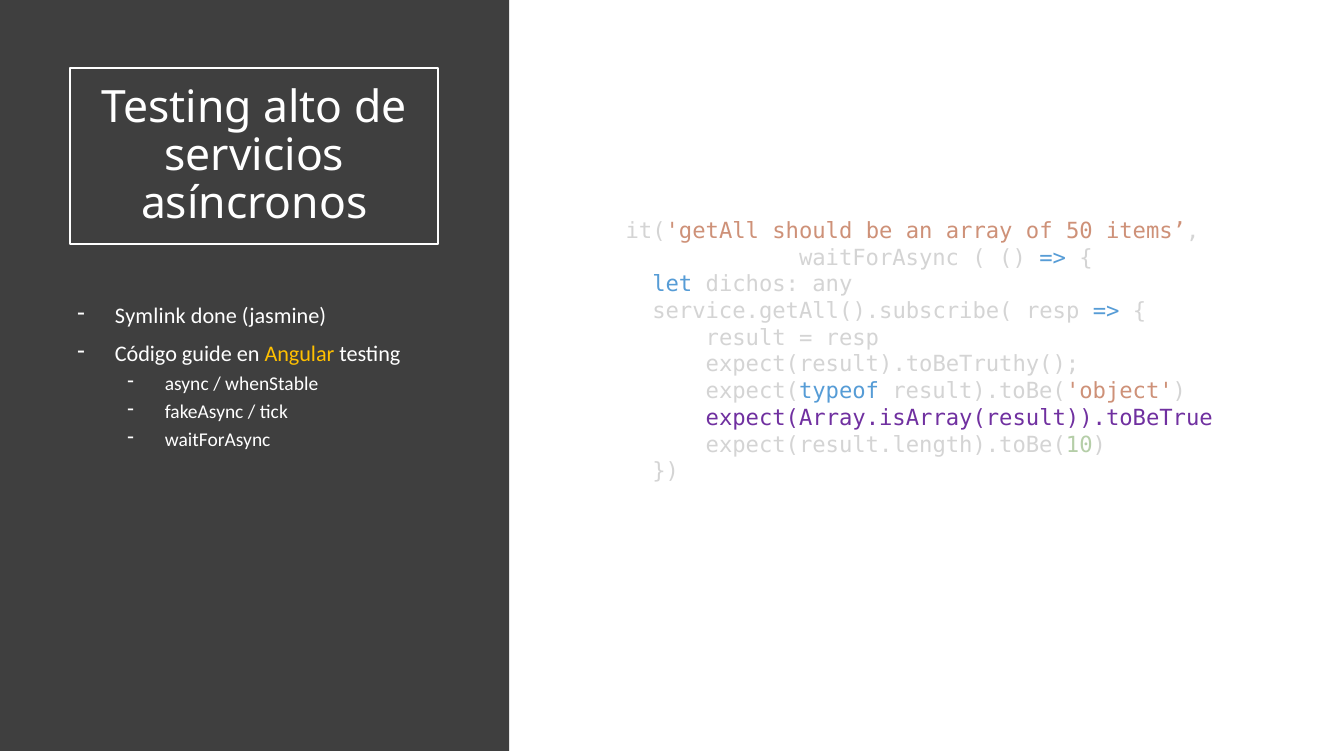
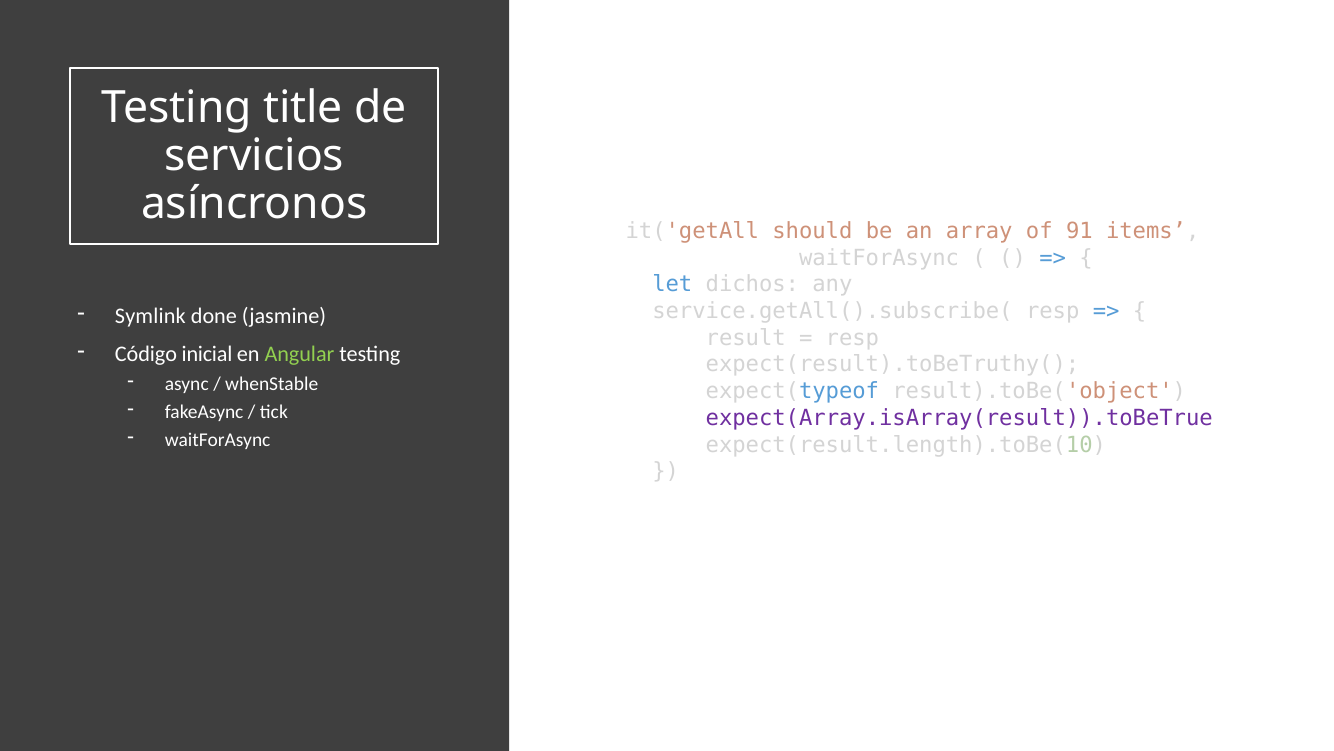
alto: alto -> title
50: 50 -> 91
guide: guide -> inicial
Angular colour: yellow -> light green
